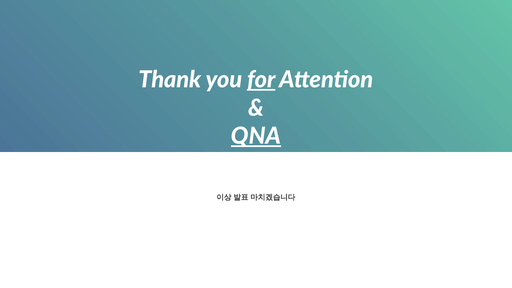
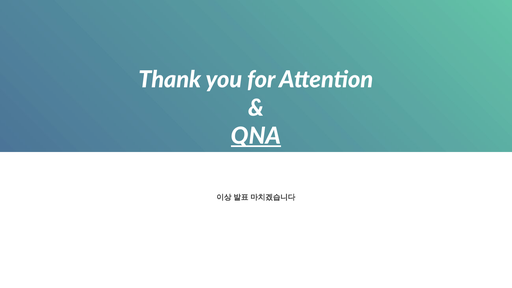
for underline: present -> none
